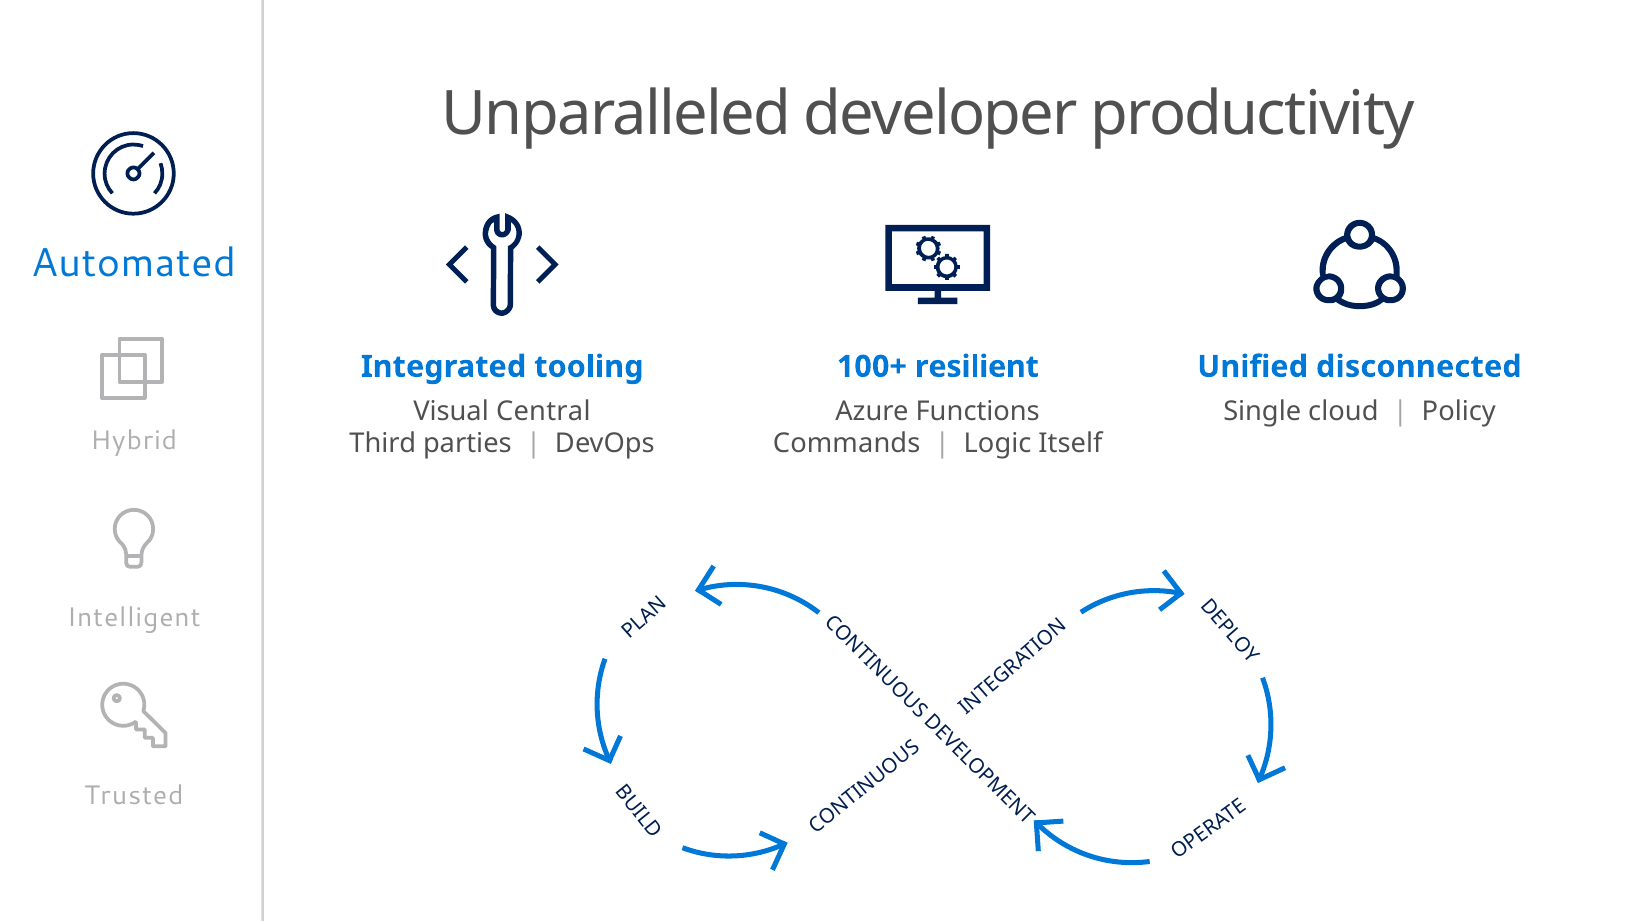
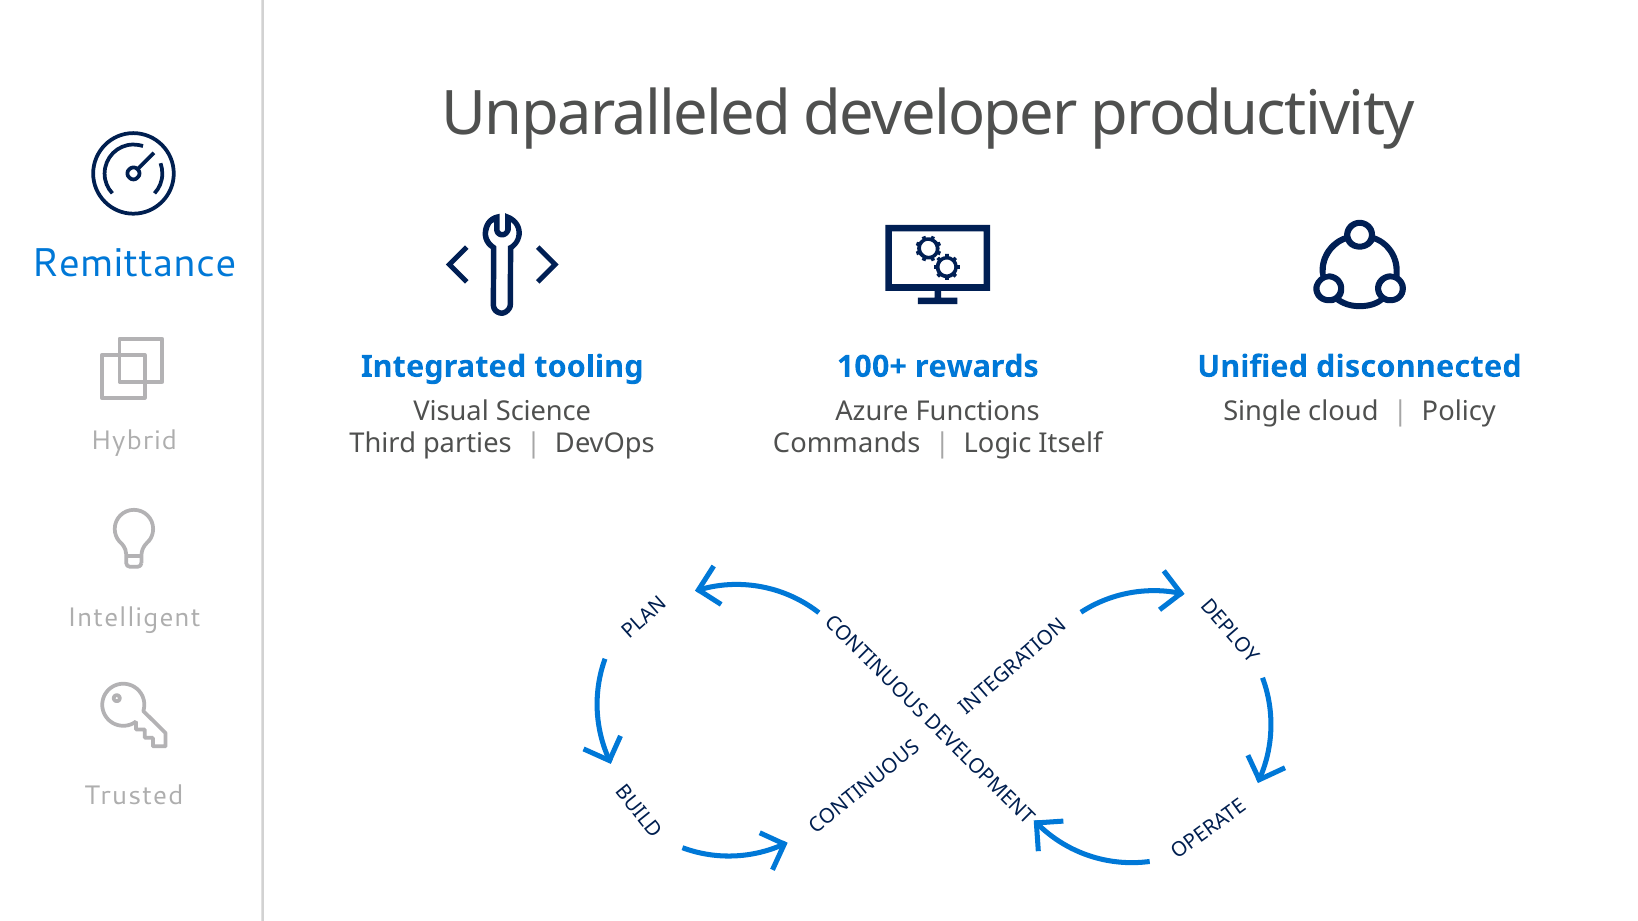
Automated: Automated -> Remittance
resilient: resilient -> rewards
Central: Central -> Science
